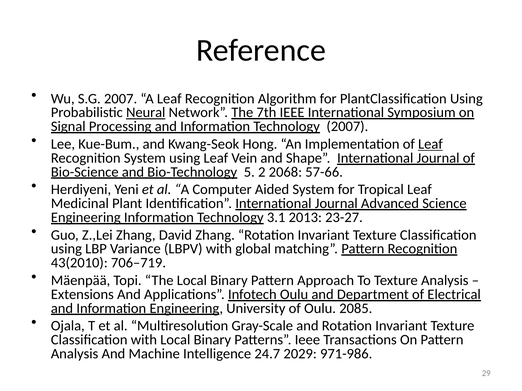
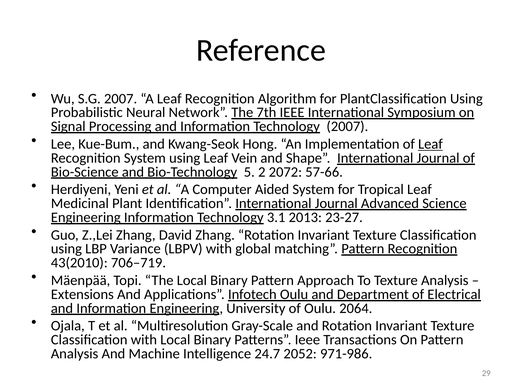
Neural underline: present -> none
2068: 2068 -> 2072
2085: 2085 -> 2064
2029: 2029 -> 2052
